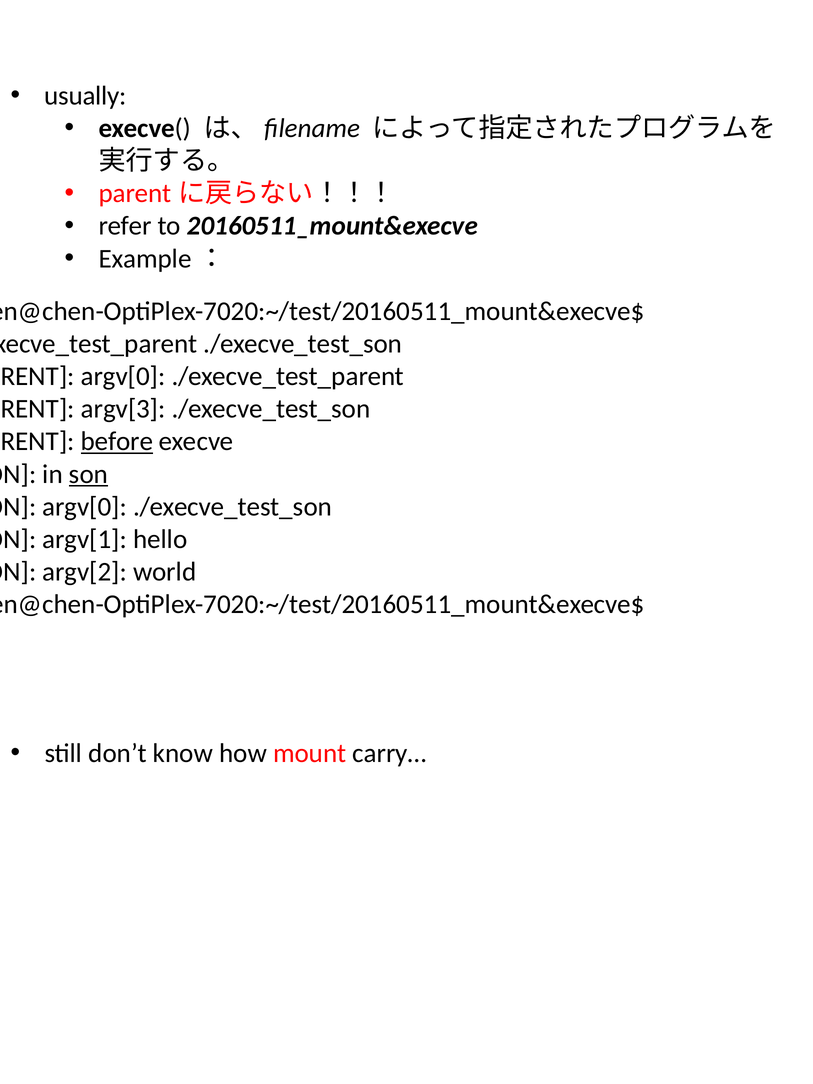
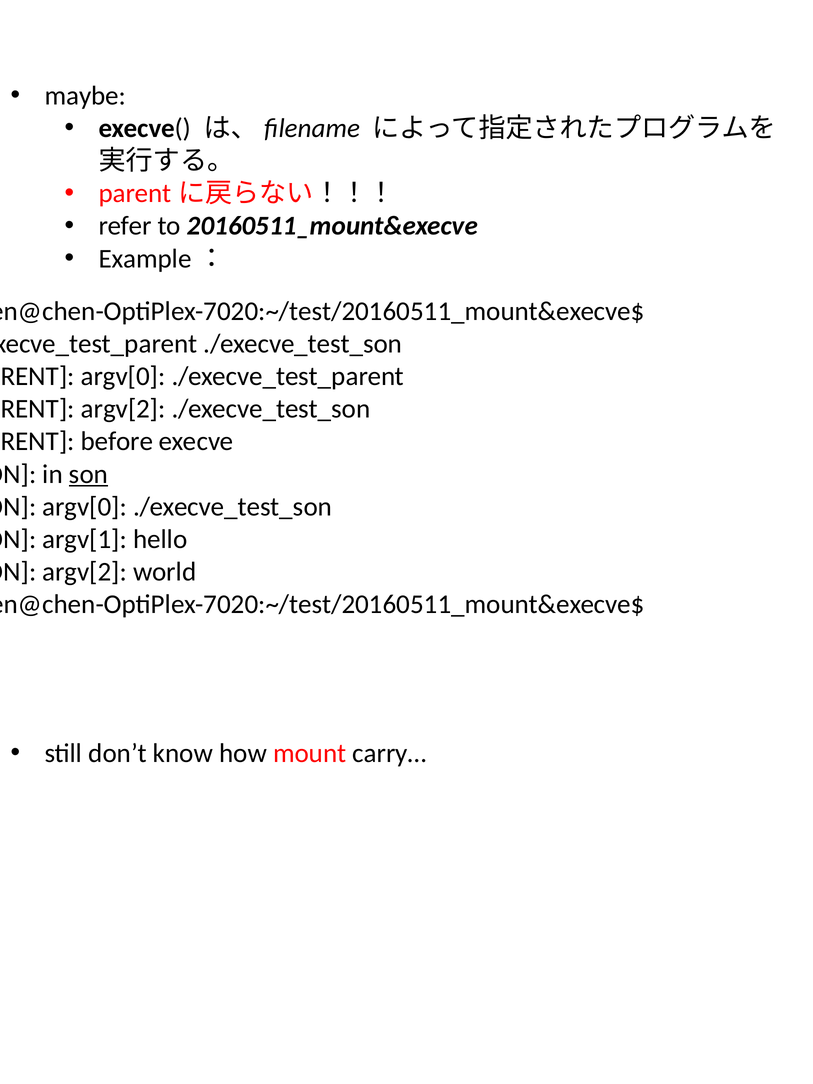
usually: usually -> maybe
argv[3 at (123, 409): argv[3 -> argv[2
before underline: present -> none
